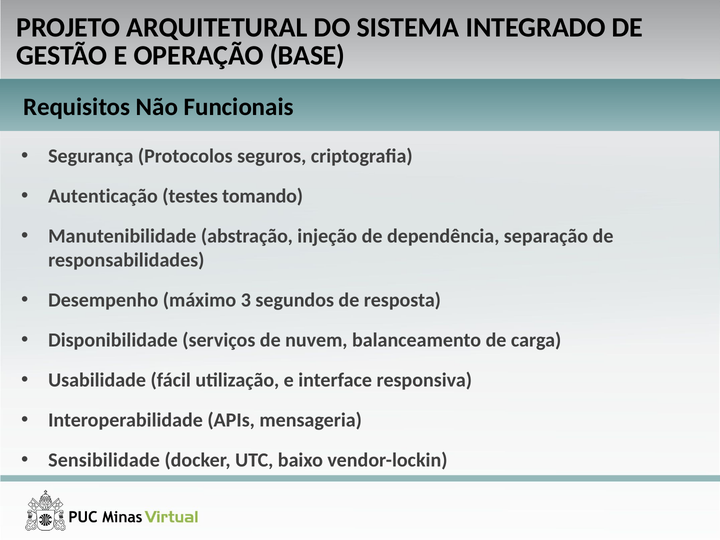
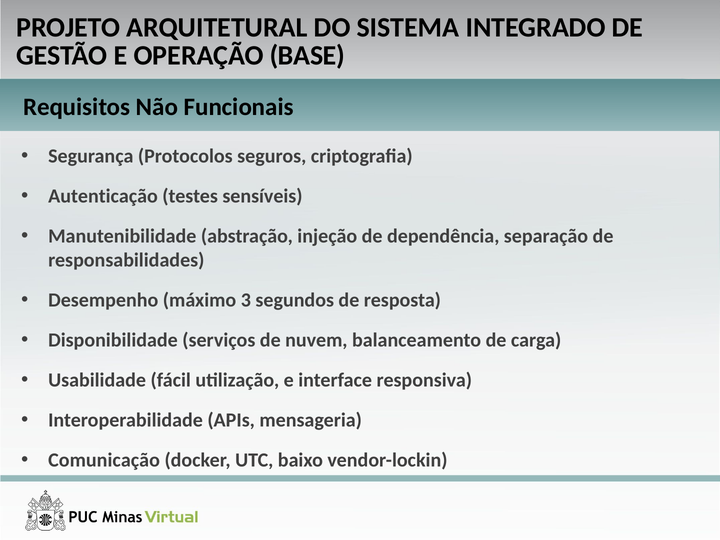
tomando: tomando -> sensíveis
Sensibilidade: Sensibilidade -> Comunicação
